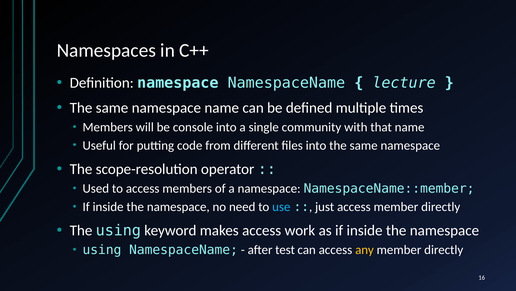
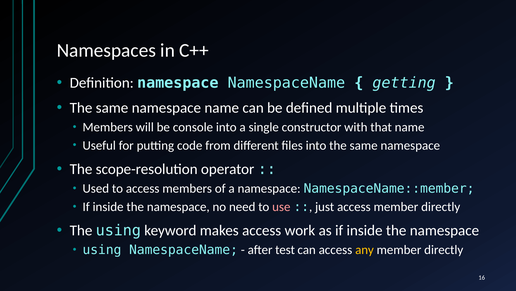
lecture: lecture -> getting
community: community -> constructor
use colour: light blue -> pink
